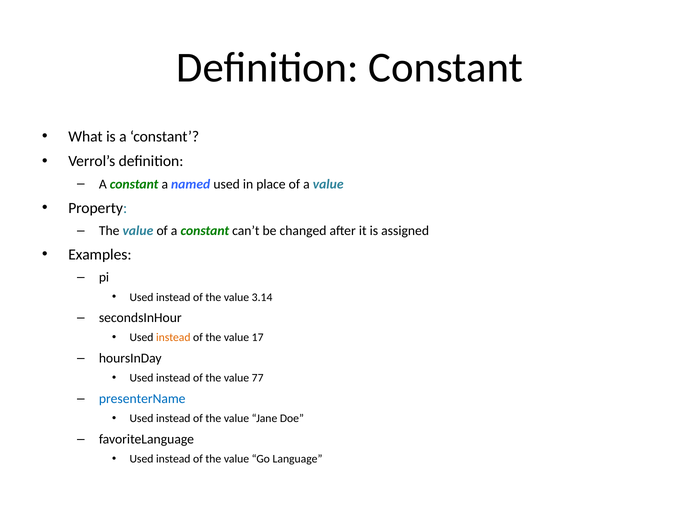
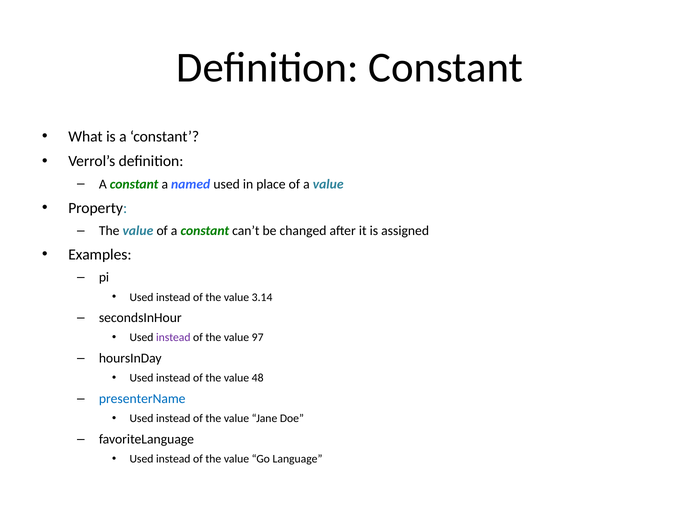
instead at (173, 338) colour: orange -> purple
17: 17 -> 97
77: 77 -> 48
